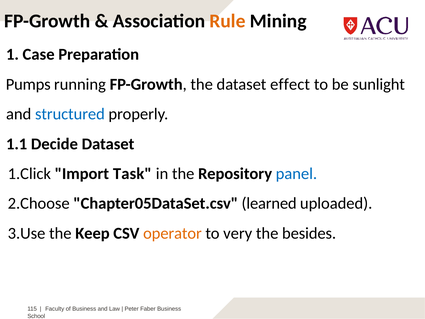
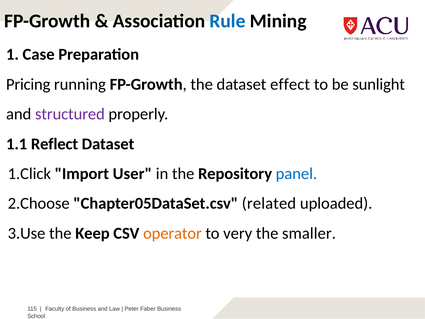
Rule colour: orange -> blue
Pumps: Pumps -> Pricing
structured colour: blue -> purple
Decide: Decide -> Reflect
Task: Task -> User
learned: learned -> related
besides: besides -> smaller
